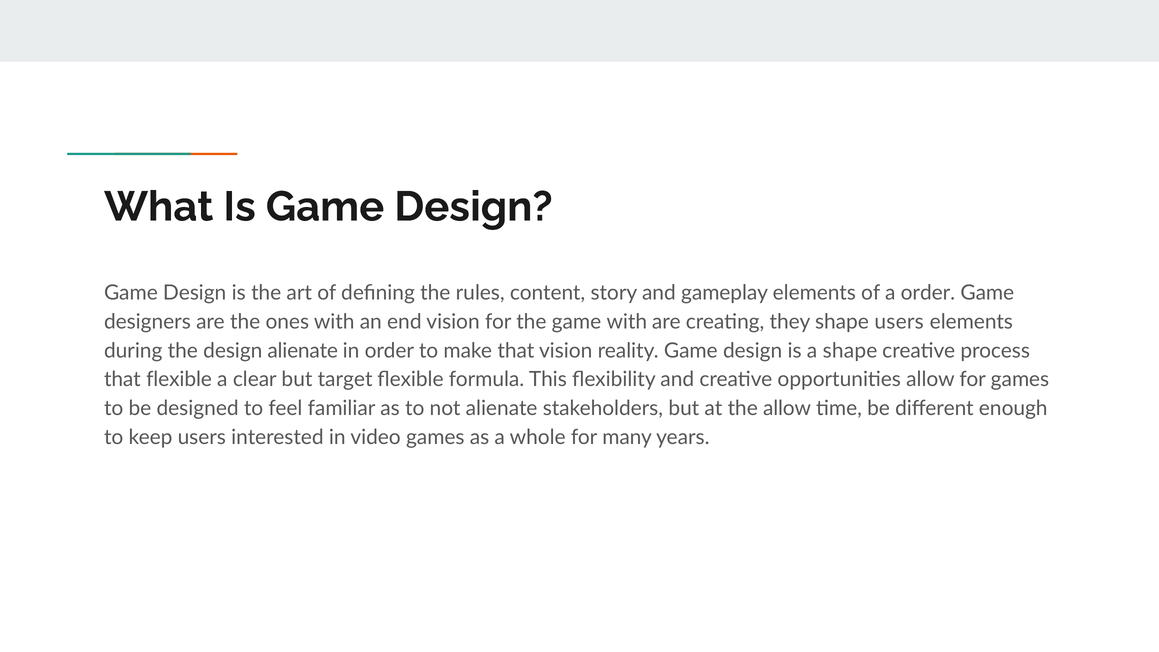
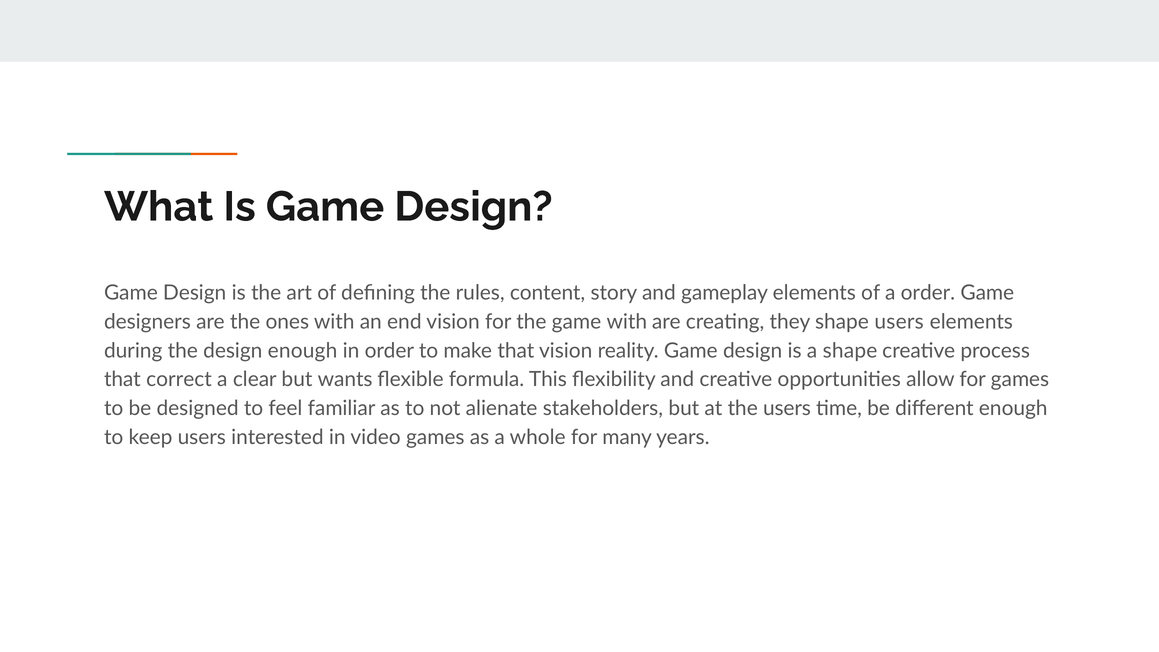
design alienate: alienate -> enough
that flexible: flexible -> correct
target: target -> wants
the allow: allow -> users
